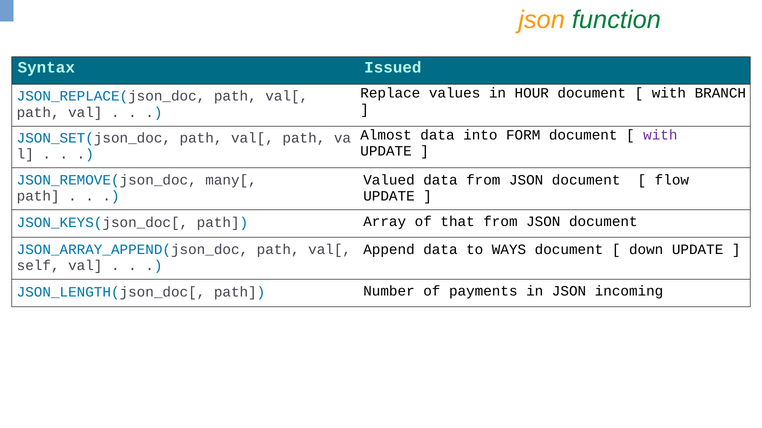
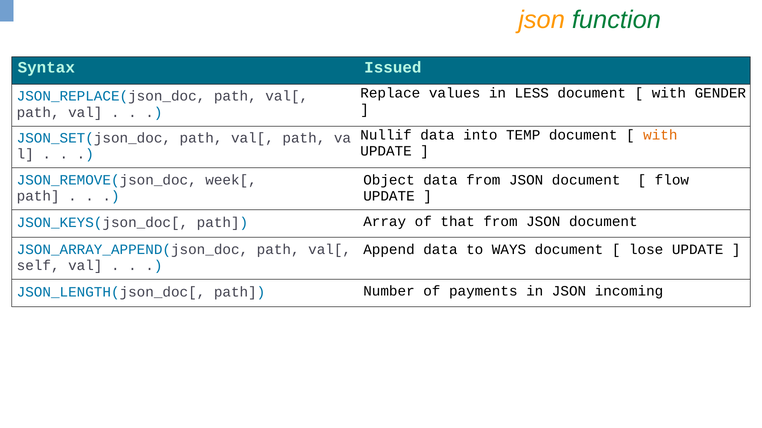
HOUR: HOUR -> LESS
BRANCH: BRANCH -> GENDER
Almost: Almost -> Nullif
FORM: FORM -> TEMP
with at (660, 135) colour: purple -> orange
many[: many[ -> week[
Valued: Valued -> Object
down: down -> lose
